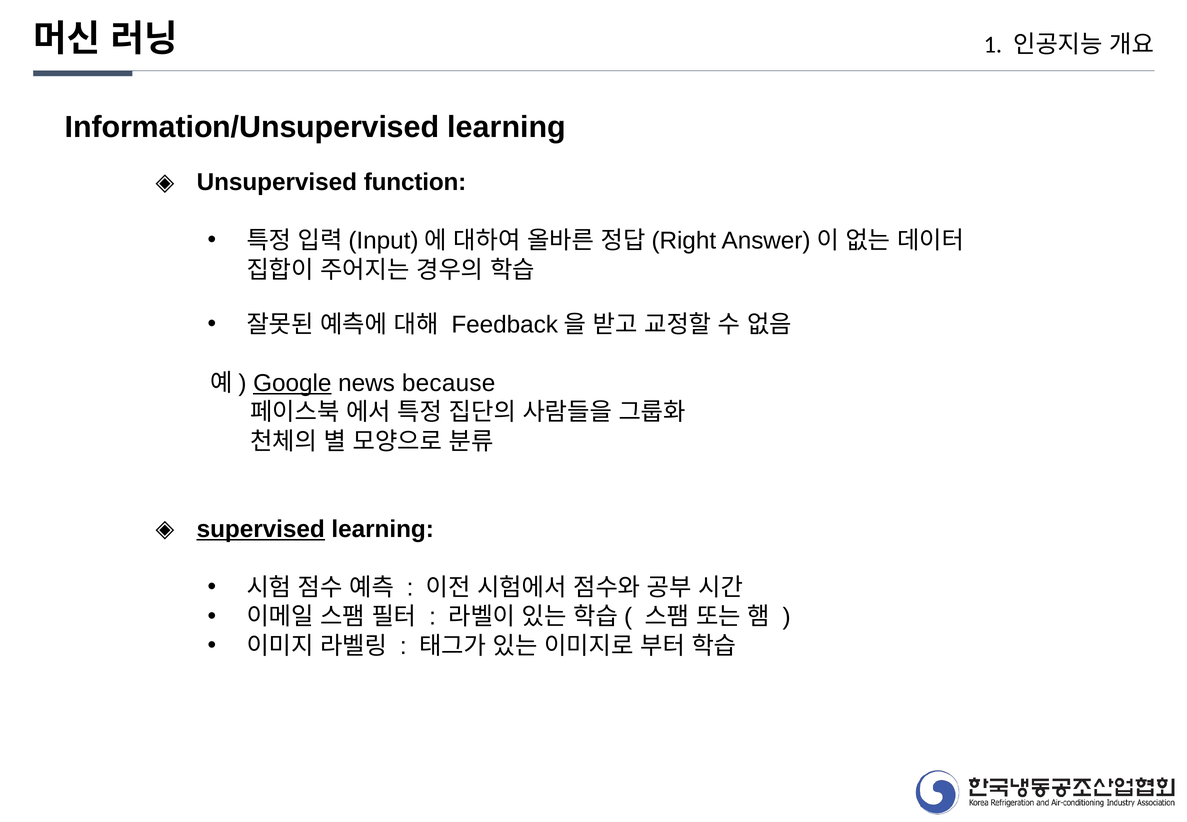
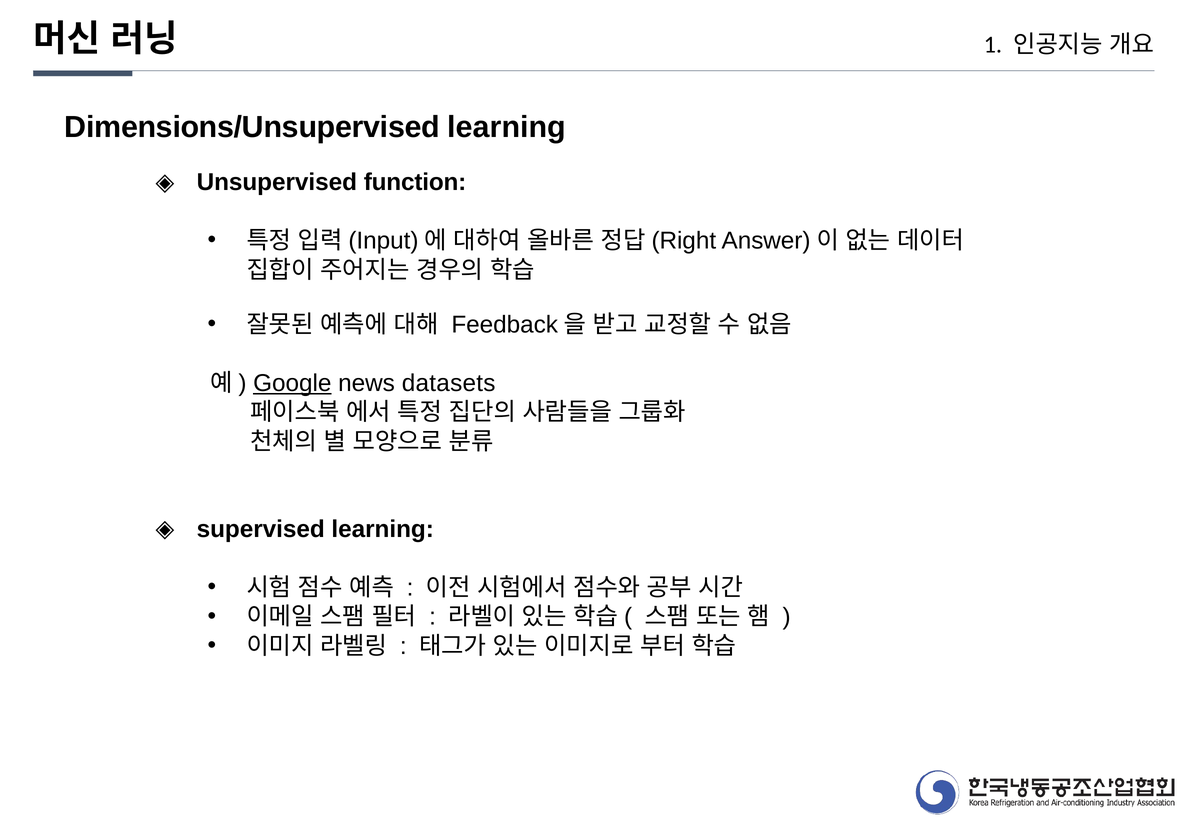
Information/Unsupervised: Information/Unsupervised -> Dimensions/Unsupervised
because: because -> datasets
supervised underline: present -> none
